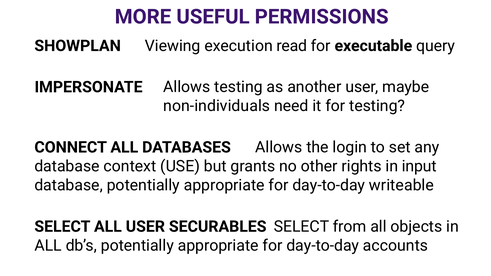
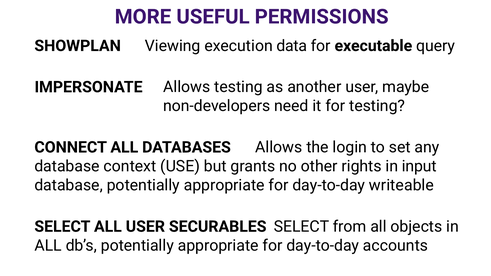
read: read -> data
non-individuals: non-individuals -> non-developers
